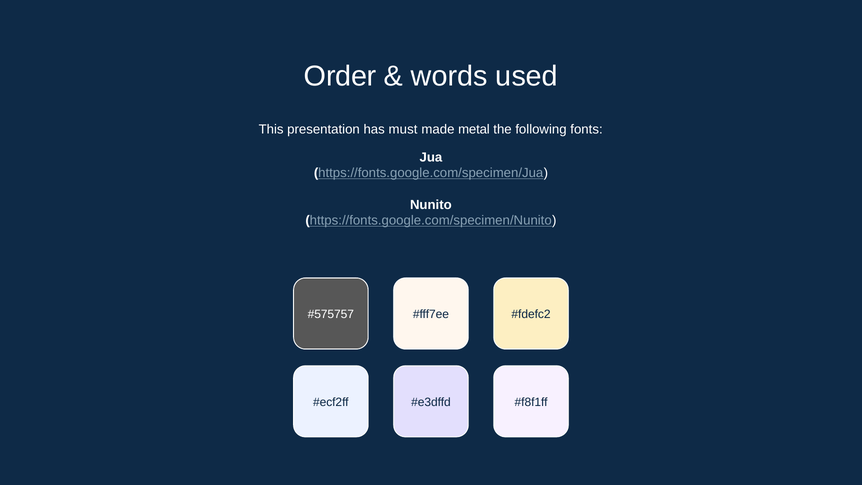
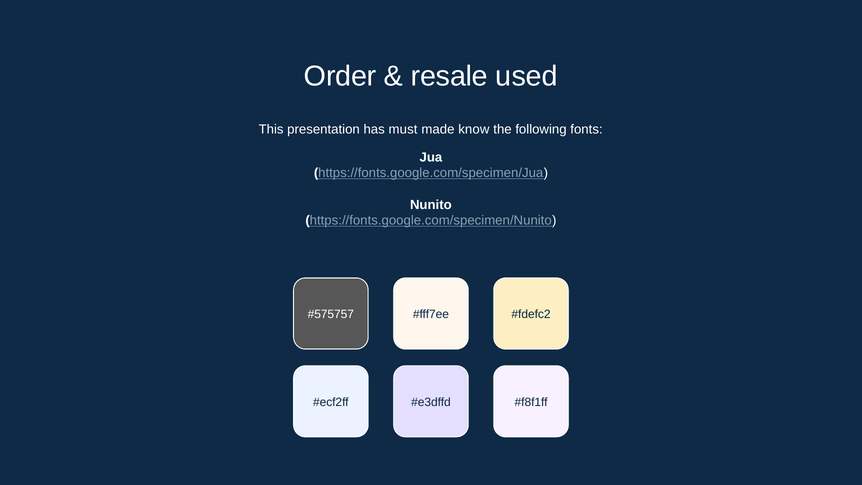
words: words -> resale
metal: metal -> know
